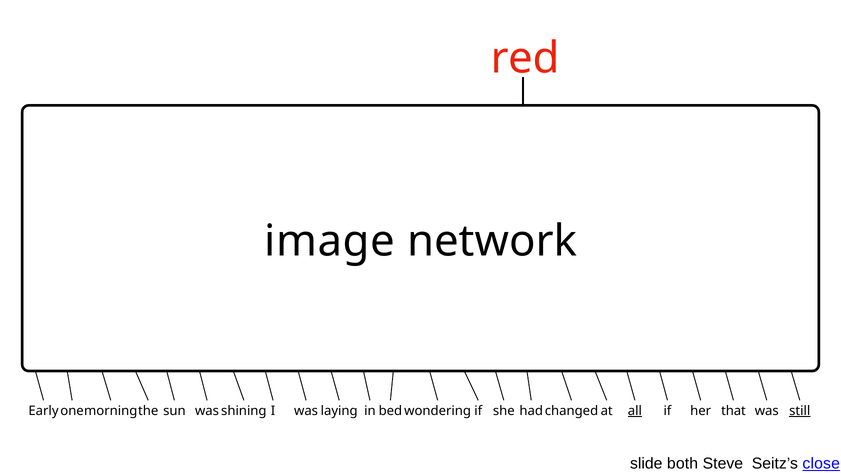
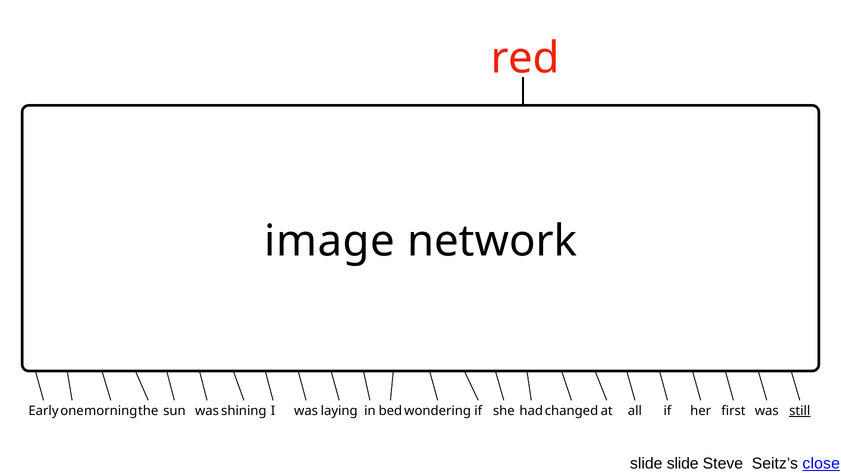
all underline: present -> none
that: that -> first
slide both: both -> slide
